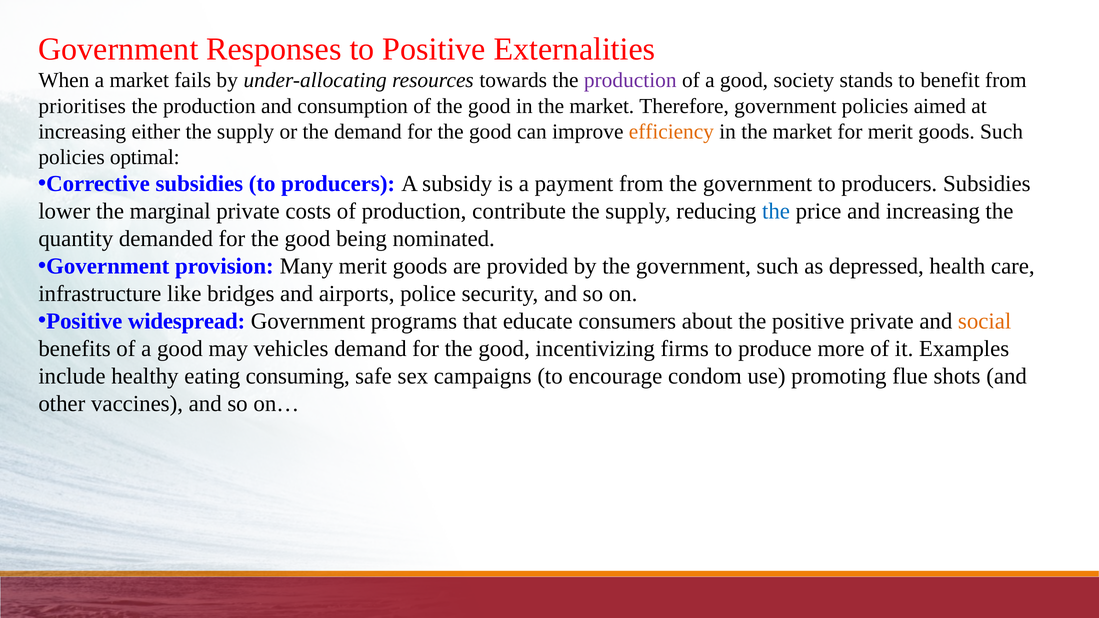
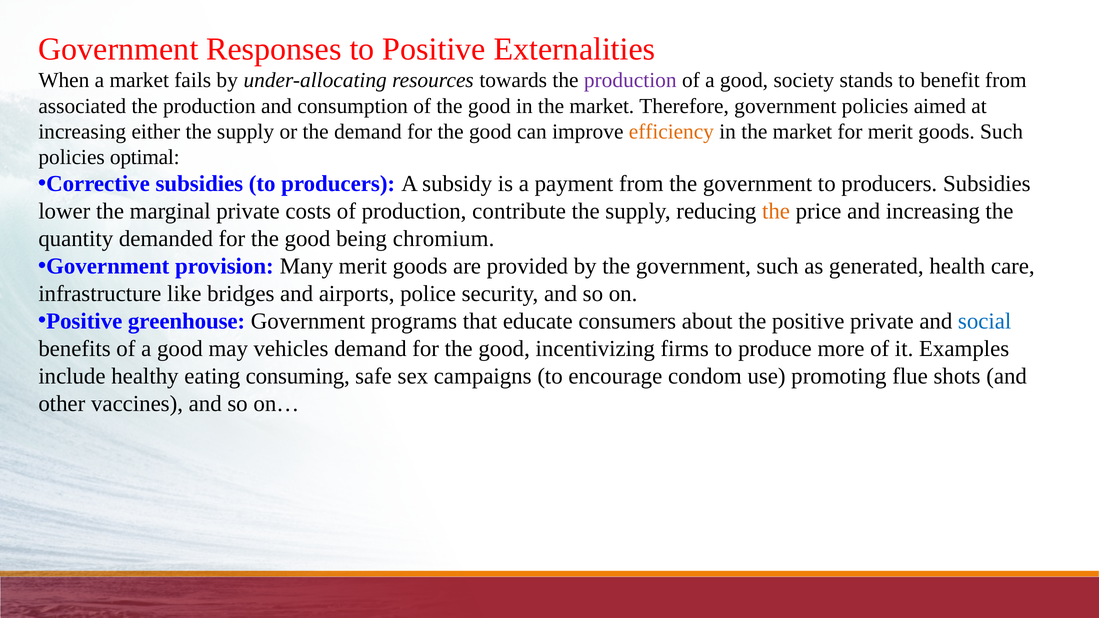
prioritises: prioritises -> associated
the at (776, 211) colour: blue -> orange
nominated: nominated -> chromium
depressed: depressed -> generated
widespread: widespread -> greenhouse
social colour: orange -> blue
